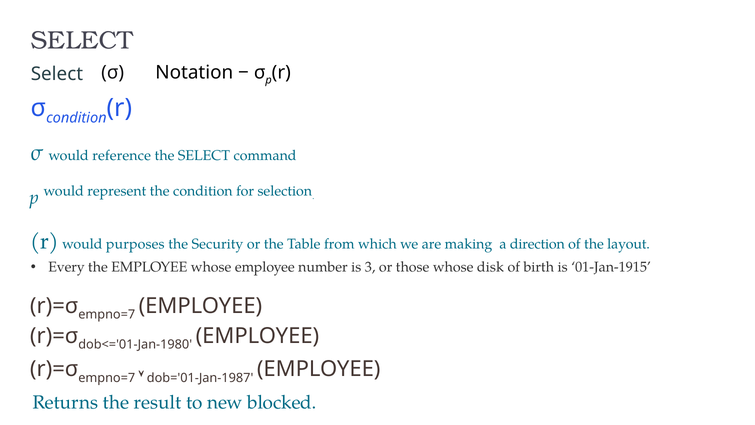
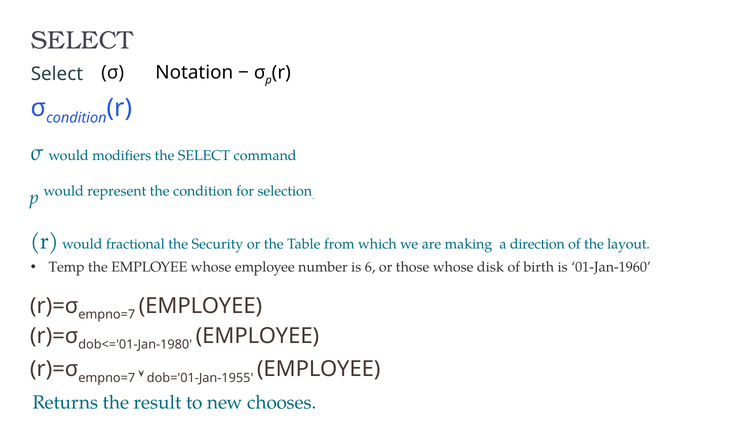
reference: reference -> modifiers
purposes: purposes -> fractional
Every: Every -> Temp
3: 3 -> 6
01-Jan-1915: 01-Jan-1915 -> 01-Jan-1960
dob='01-Jan-1987: dob='01-Jan-1987 -> dob='01-Jan-1955
blocked: blocked -> chooses
